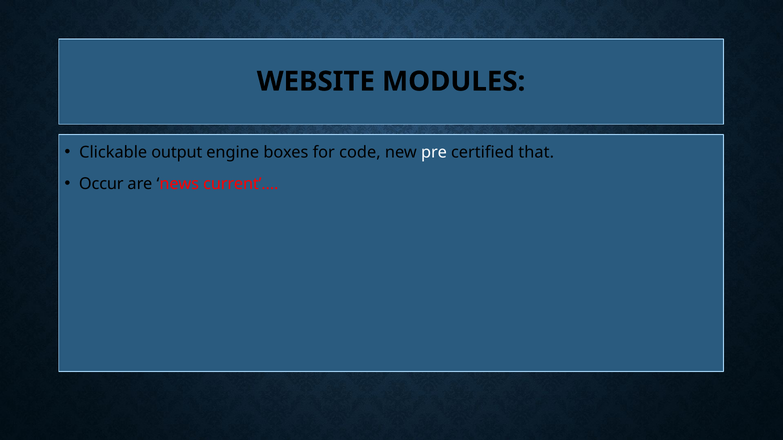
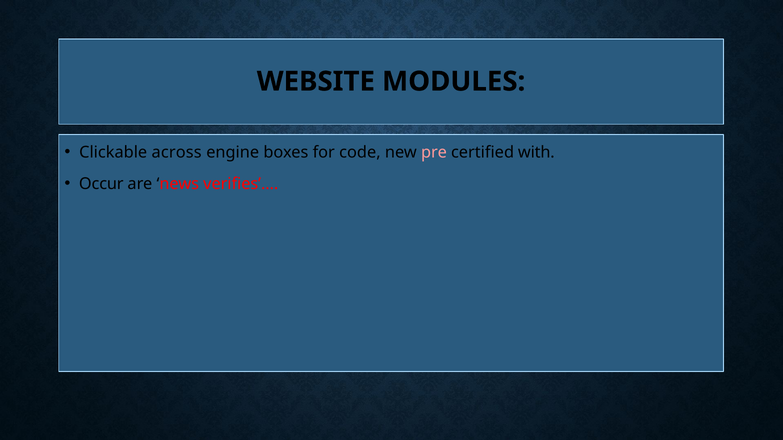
output: output -> across
pre colour: white -> pink
that: that -> with
current’…: current’… -> verifies’…
